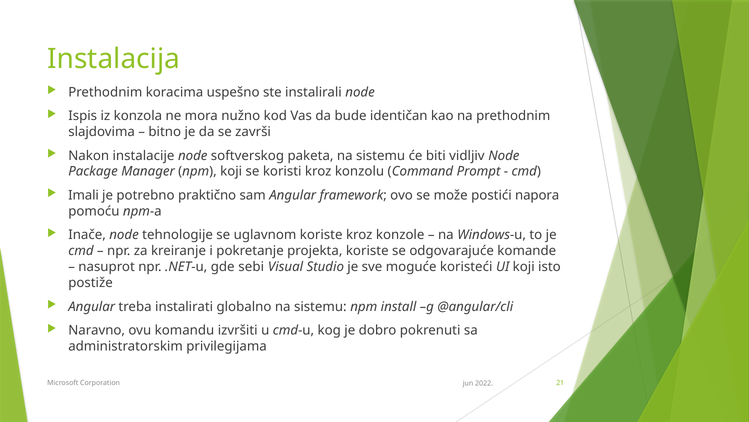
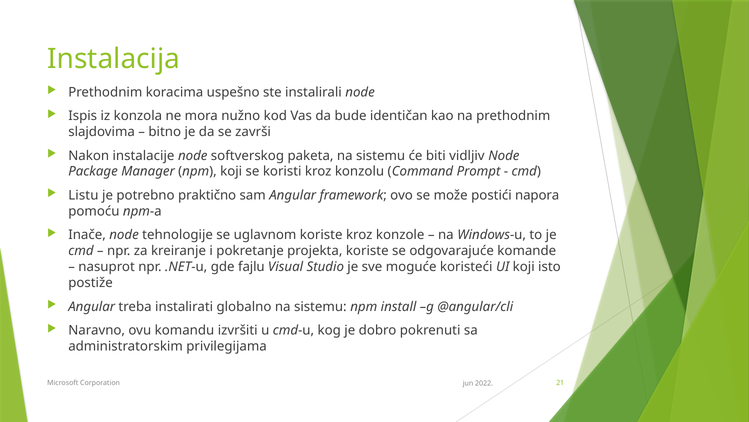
Imali: Imali -> Listu
sebi: sebi -> fajlu
